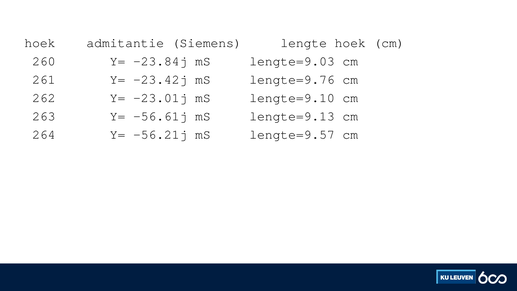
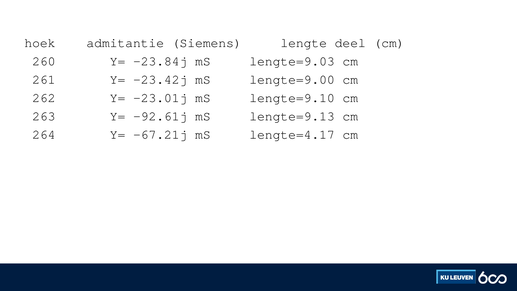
lengte hoek: hoek -> deel
lengte=9.76: lengte=9.76 -> lengte=9.00
-56.61j: -56.61j -> -92.61j
-56.21j: -56.21j -> -67.21j
lengte=9.57: lengte=9.57 -> lengte=4.17
